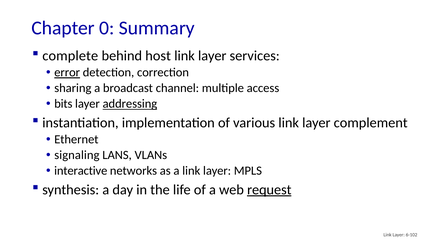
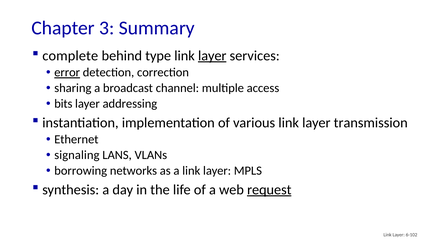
0: 0 -> 3
host: host -> type
layer at (212, 56) underline: none -> present
addressing underline: present -> none
complement: complement -> transmission
interactive: interactive -> borrowing
